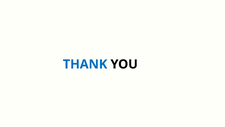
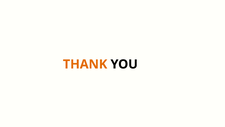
THANK colour: blue -> orange
